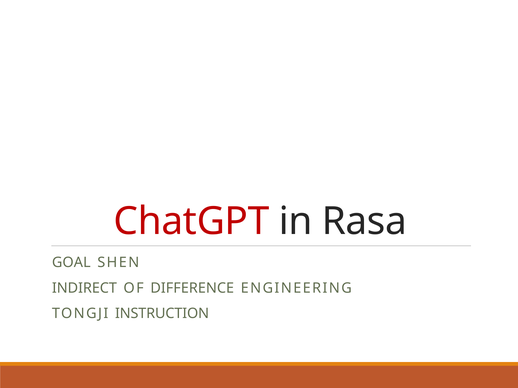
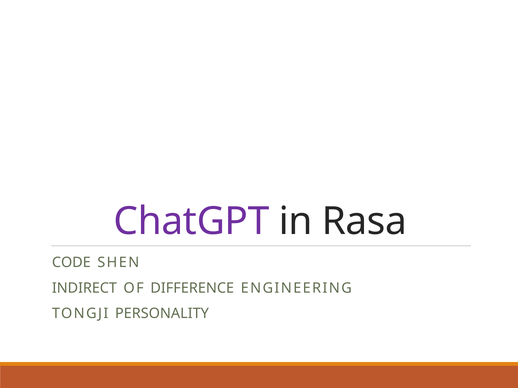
ChatGPT colour: red -> purple
GOAL: GOAL -> CODE
INSTRUCTION: INSTRUCTION -> PERSONALITY
